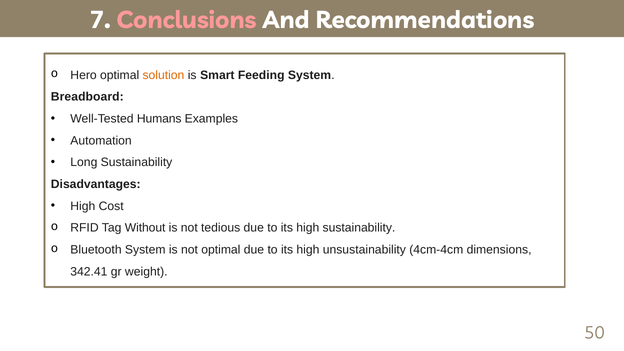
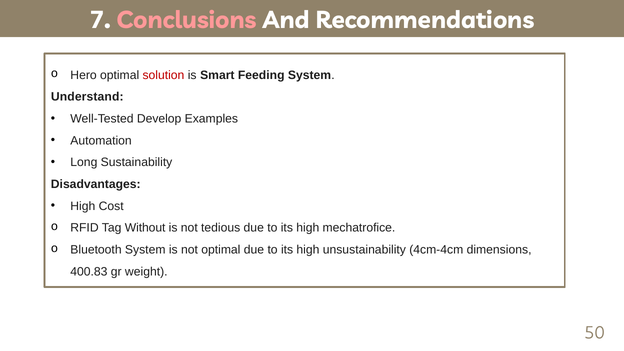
solution colour: orange -> red
Breadboard: Breadboard -> Understand
Humans: Humans -> Develop
high sustainability: sustainability -> mechatrofice
342.41: 342.41 -> 400.83
